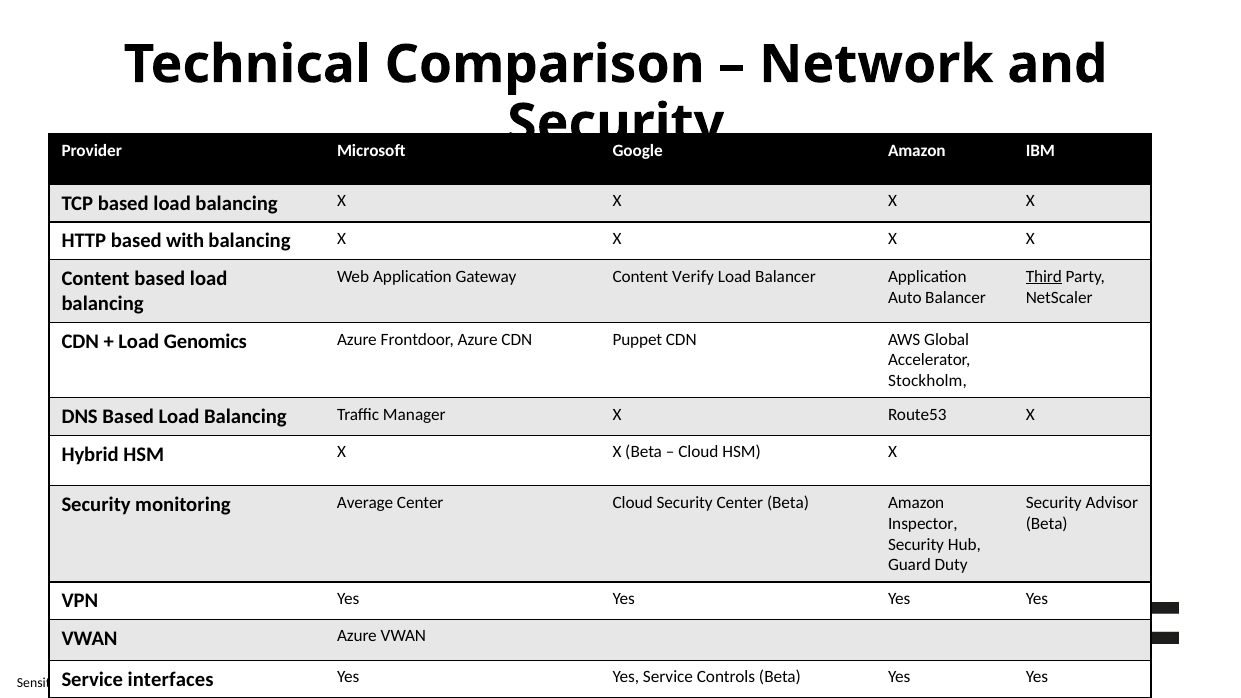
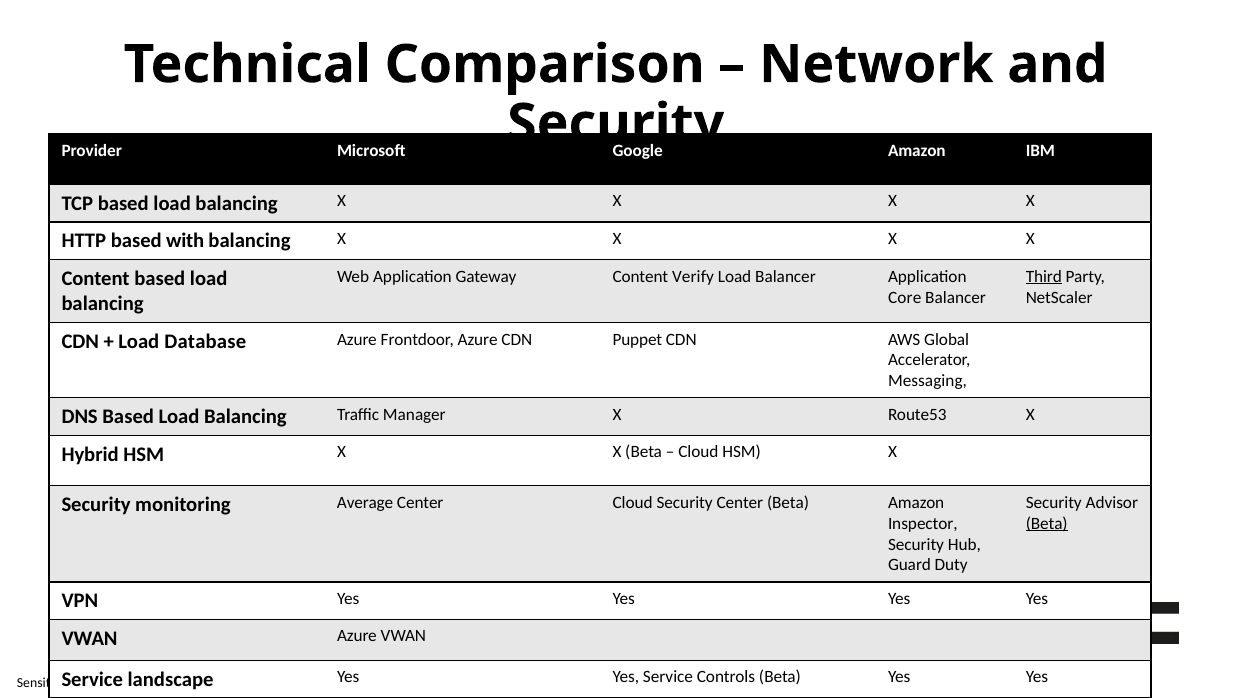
Auto: Auto -> Core
Genomics: Genomics -> Database
Stockholm: Stockholm -> Messaging
Beta at (1047, 523) underline: none -> present
interfaces: interfaces -> landscape
